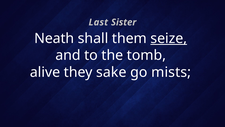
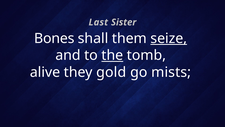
Neath: Neath -> Bones
the underline: none -> present
sake: sake -> gold
